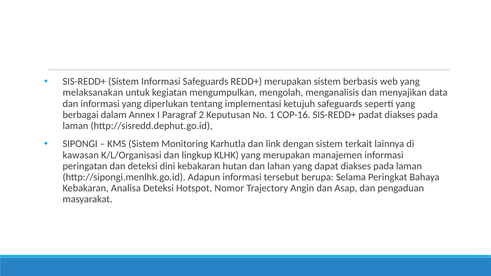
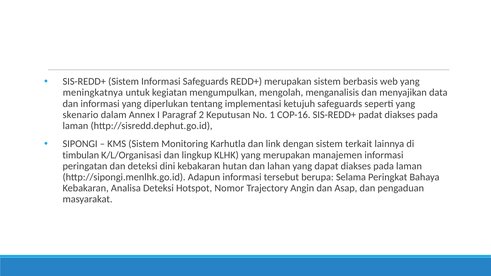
melaksanakan: melaksanakan -> meningkatnya
berbagai: berbagai -> skenario
kawasan: kawasan -> timbulan
